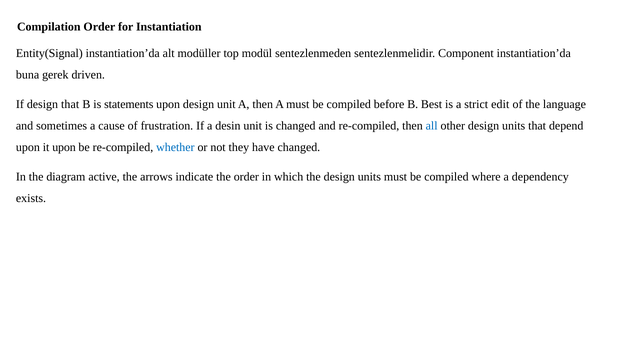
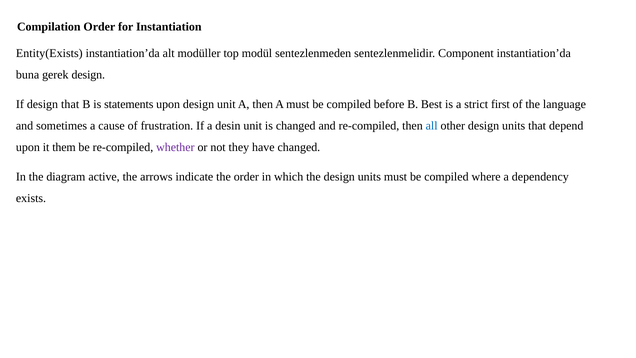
Entity(Signal: Entity(Signal -> Entity(Exists
gerek driven: driven -> design
edit: edit -> first
it upon: upon -> them
whether colour: blue -> purple
